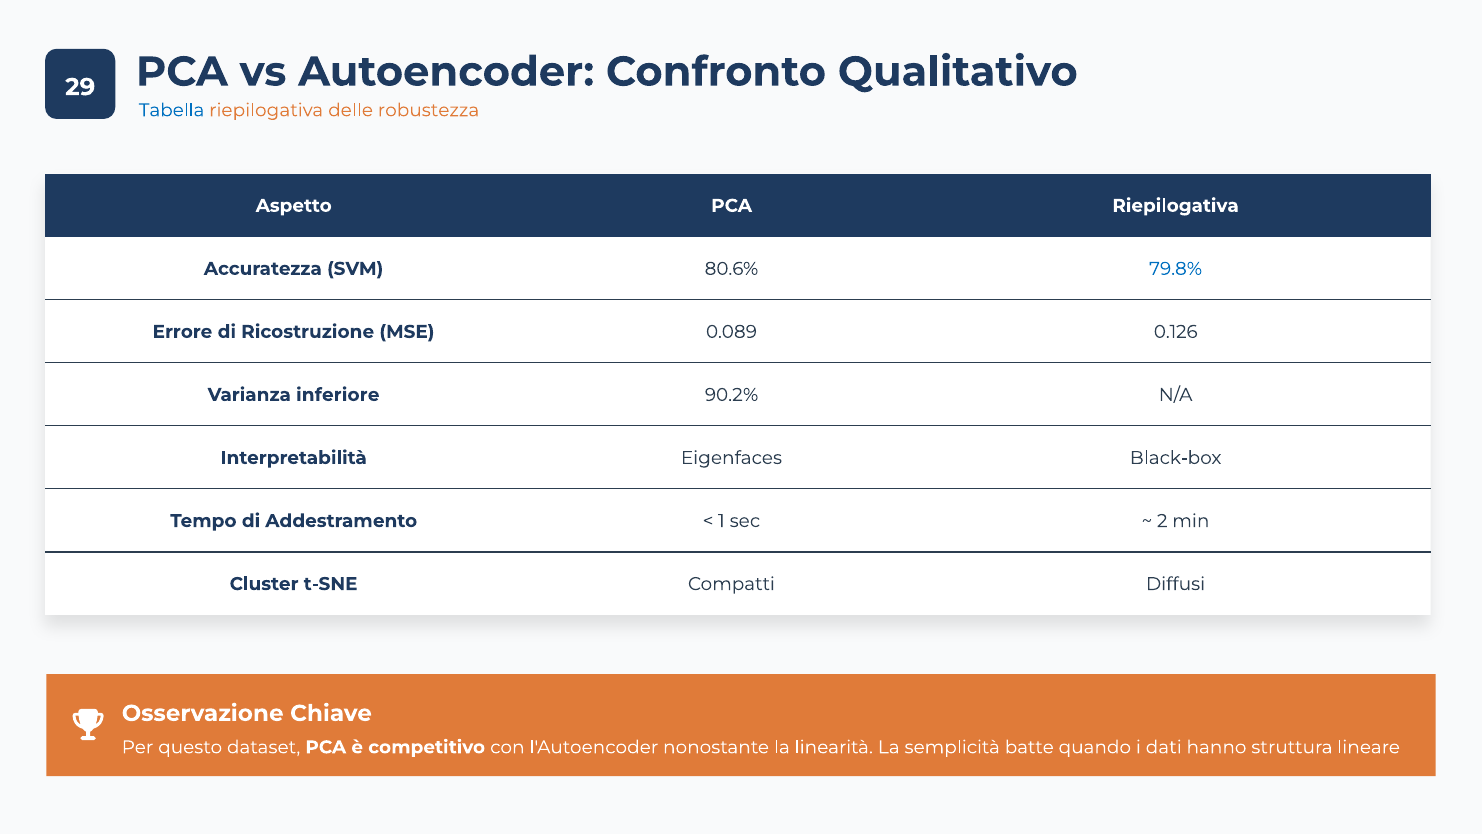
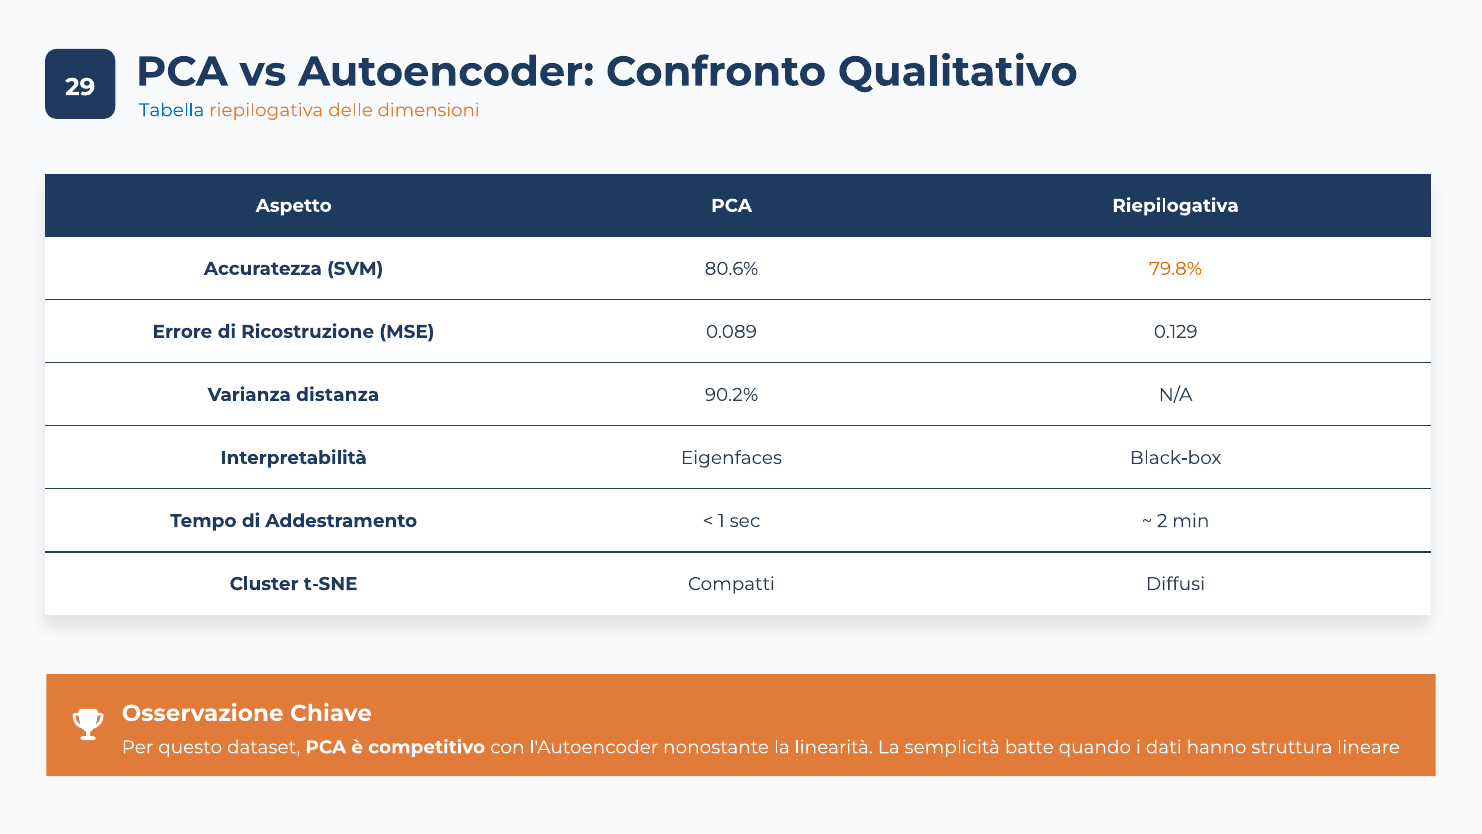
robustezza: robustezza -> dimensioni
79.8% colour: blue -> orange
0.126: 0.126 -> 0.129
inferiore: inferiore -> distanza
